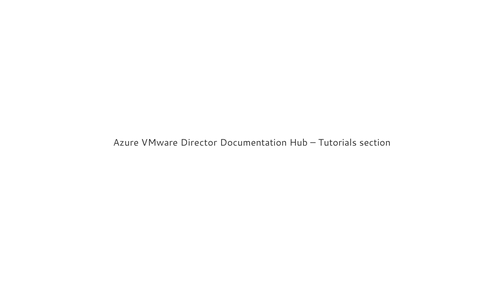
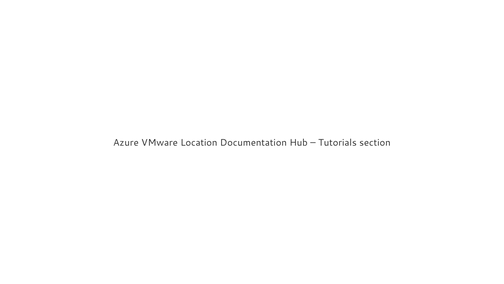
Director: Director -> Location
